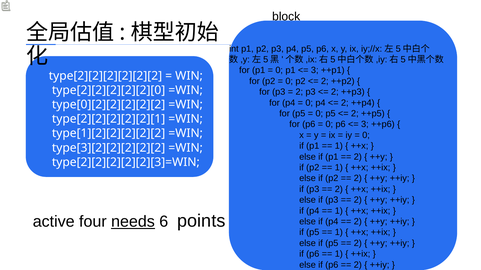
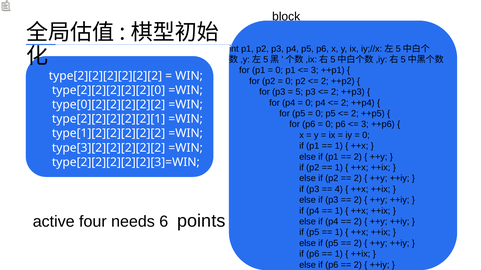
2 at (299, 92): 2 -> 5
2 at (339, 190): 2 -> 4
needs underline: present -> none
